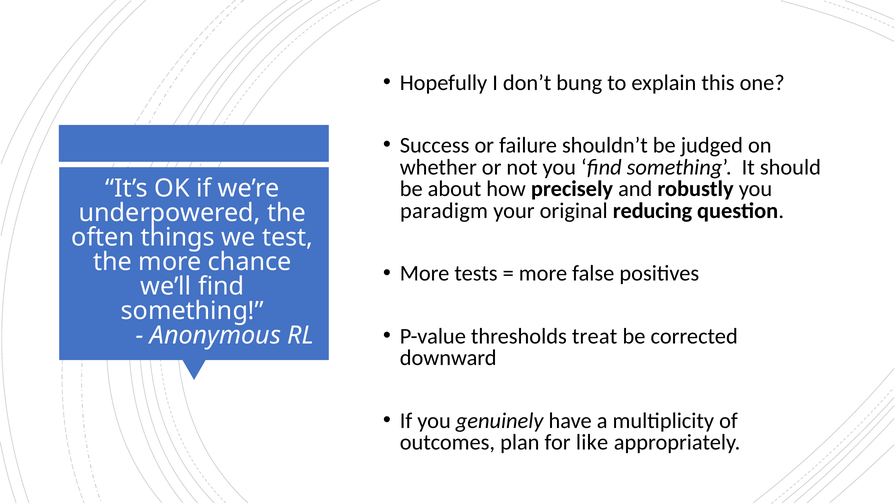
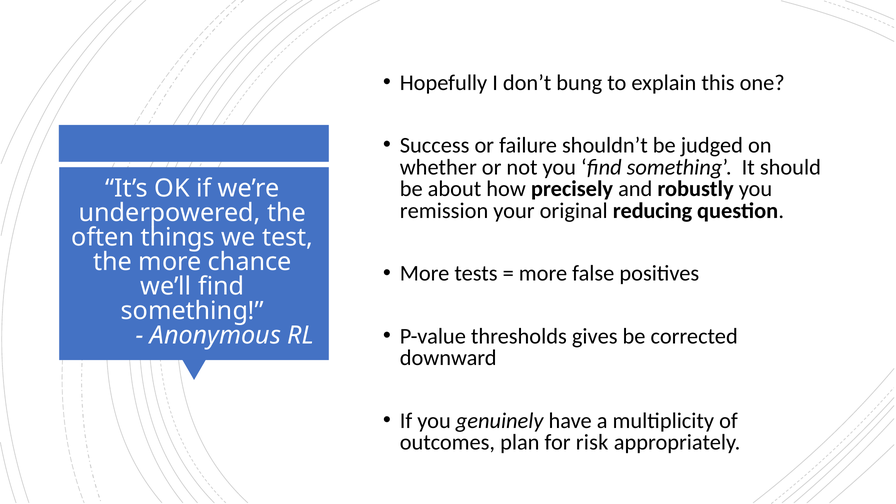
paradigm: paradigm -> remission
treat: treat -> gives
like: like -> risk
